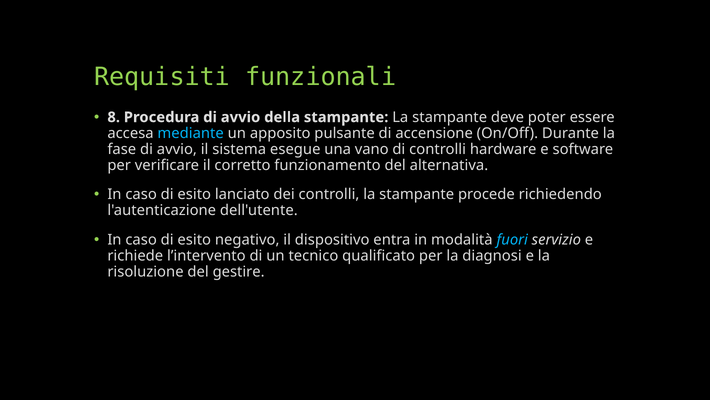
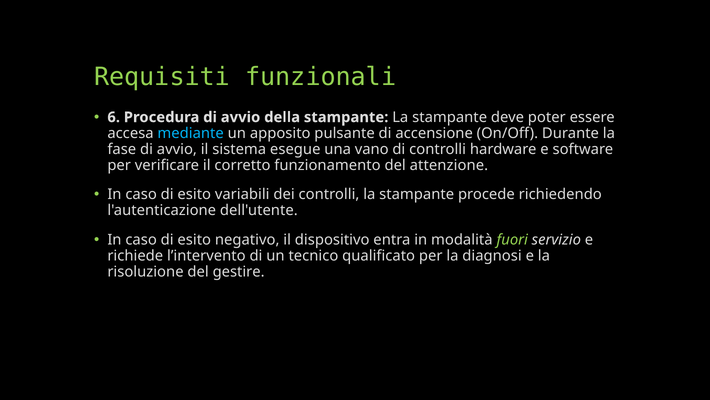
8: 8 -> 6
alternativa: alternativa -> attenzione
lanciato: lanciato -> variabili
fuori colour: light blue -> light green
